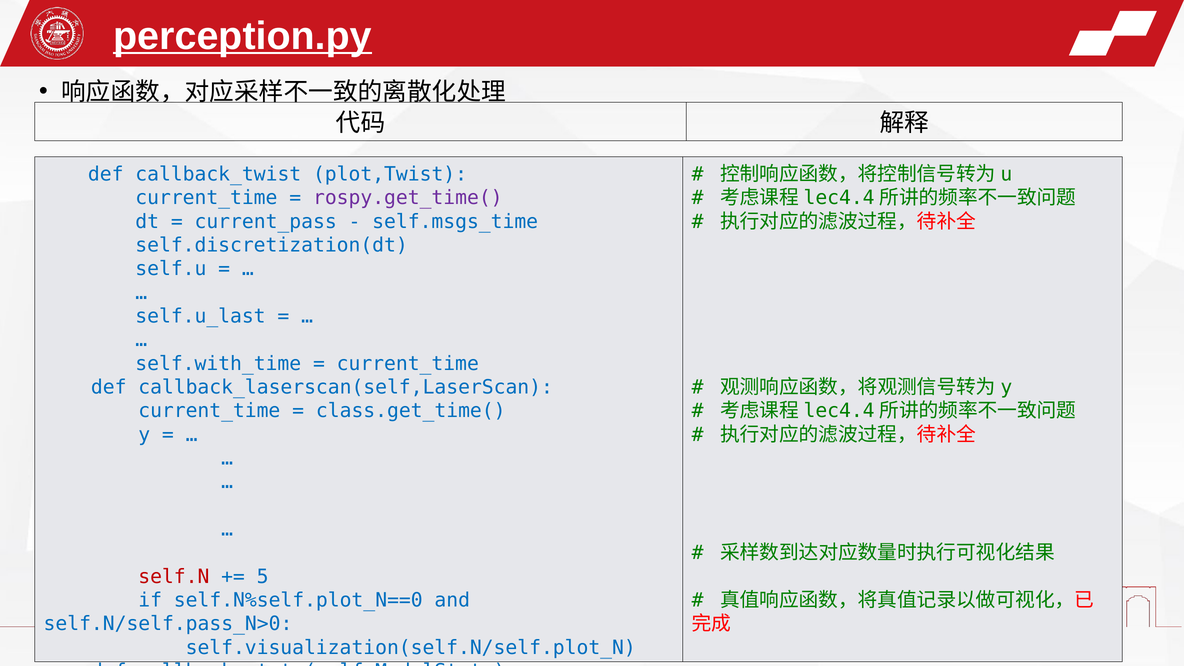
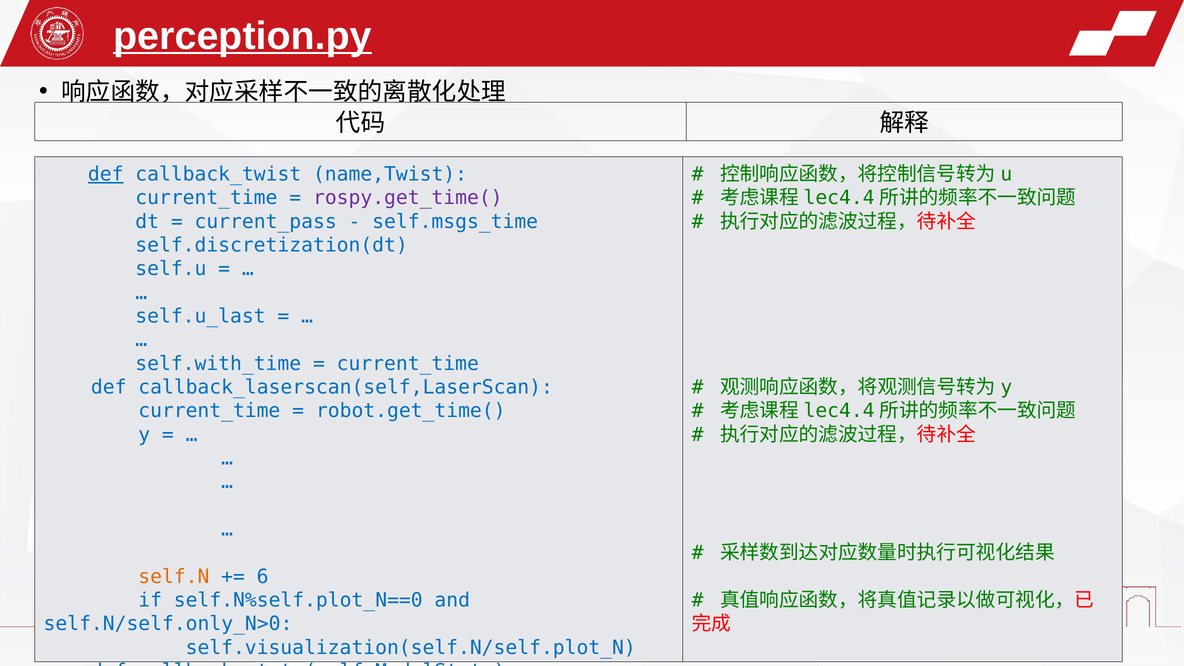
def at (106, 174) underline: none -> present
plot,Twist: plot,Twist -> name,Twist
class.get_time(: class.get_time( -> robot.get_time(
self.N colour: red -> orange
5: 5 -> 6
self.N/self.pass_N>0: self.N/self.pass_N>0 -> self.N/self.only_N>0
